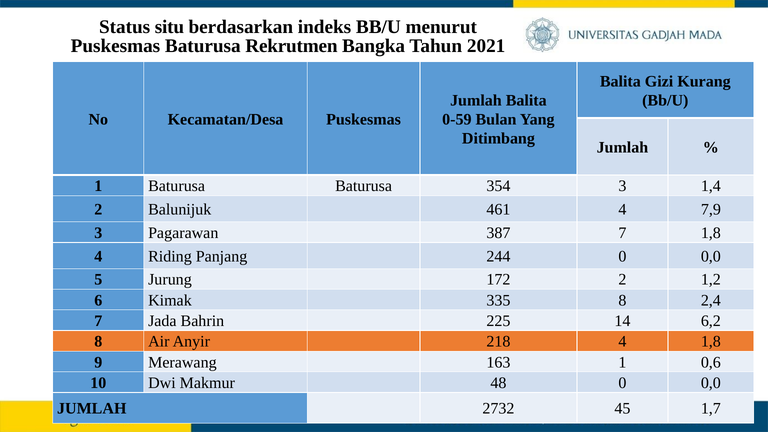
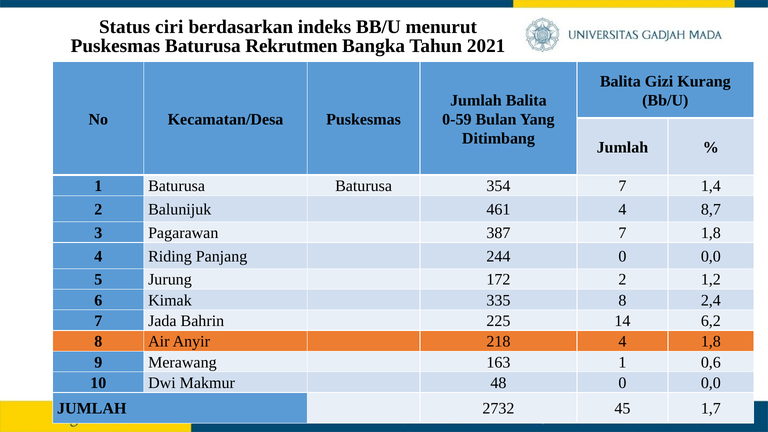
situ: situ -> ciri
354 3: 3 -> 7
7,9: 7,9 -> 8,7
